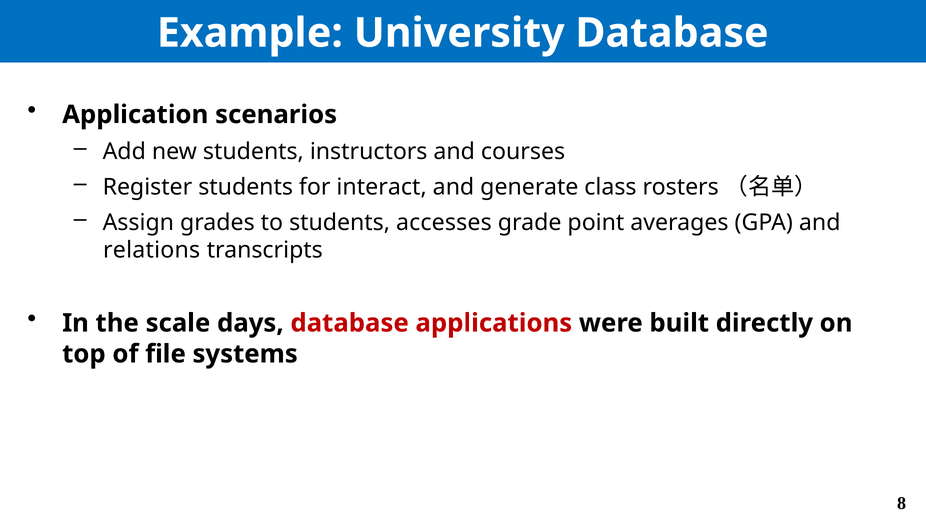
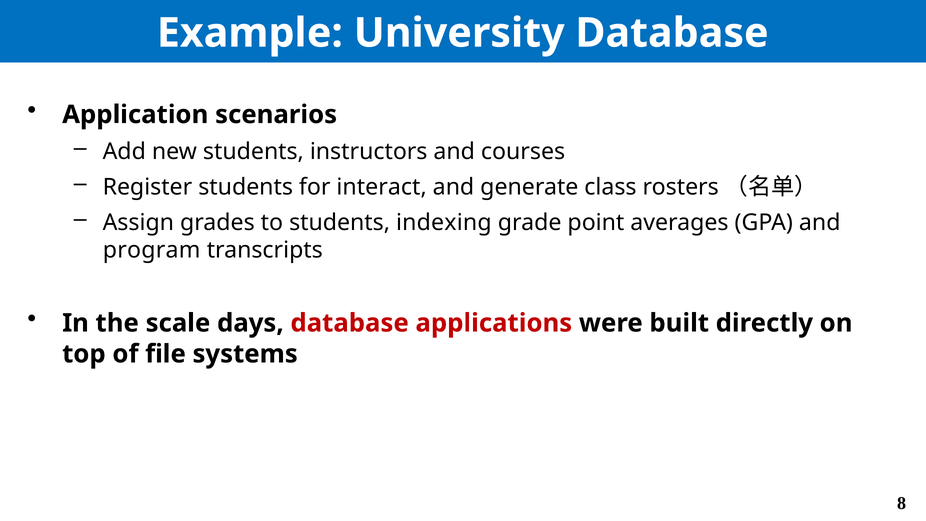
accesses: accesses -> indexing
relations: relations -> program
